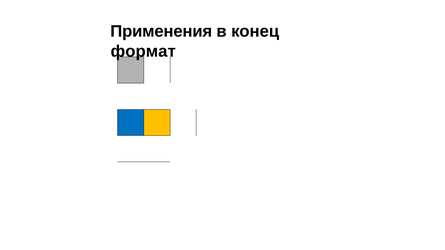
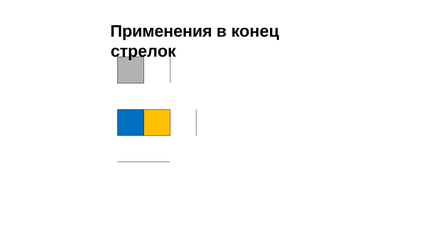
формат: формат -> стрелок
